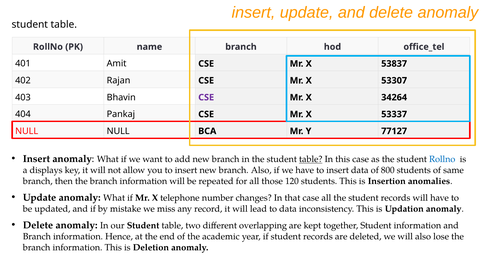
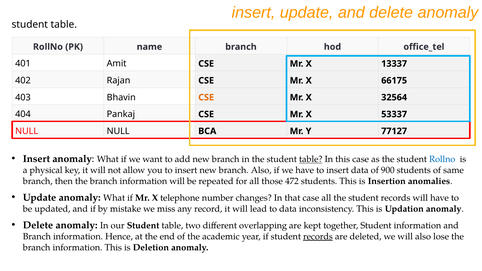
53837: 53837 -> 13337
53307: 53307 -> 66175
CSE at (206, 97) colour: purple -> orange
34264: 34264 -> 32564
displays: displays -> physical
800: 800 -> 900
120: 120 -> 472
records at (318, 237) underline: none -> present
